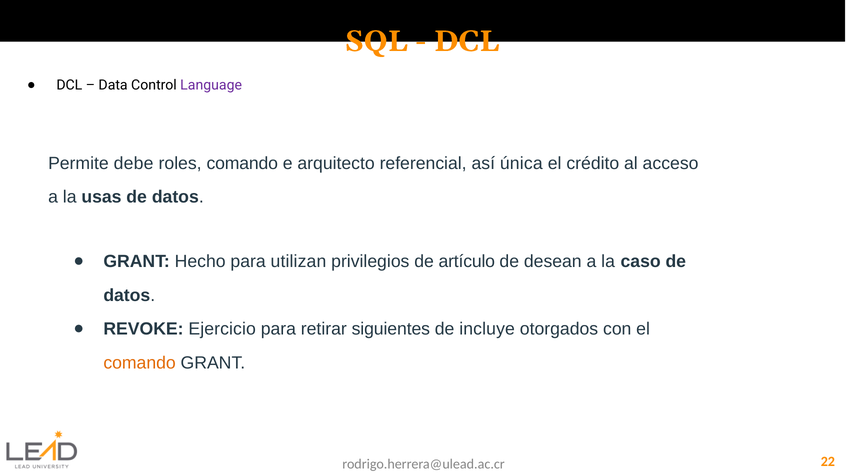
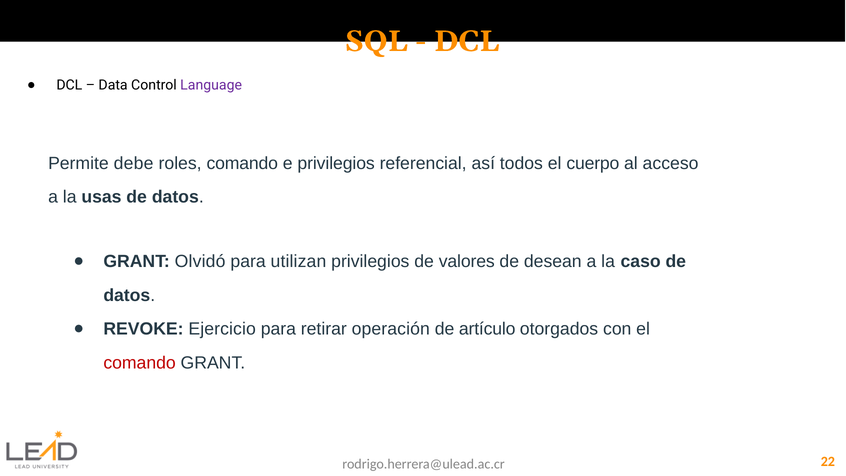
e arquitecto: arquitecto -> privilegios
única: única -> todos
crédito: crédito -> cuerpo
Hecho: Hecho -> Olvidó
artículo: artículo -> valores
siguientes: siguientes -> operación
incluye: incluye -> artículo
comando at (140, 363) colour: orange -> red
